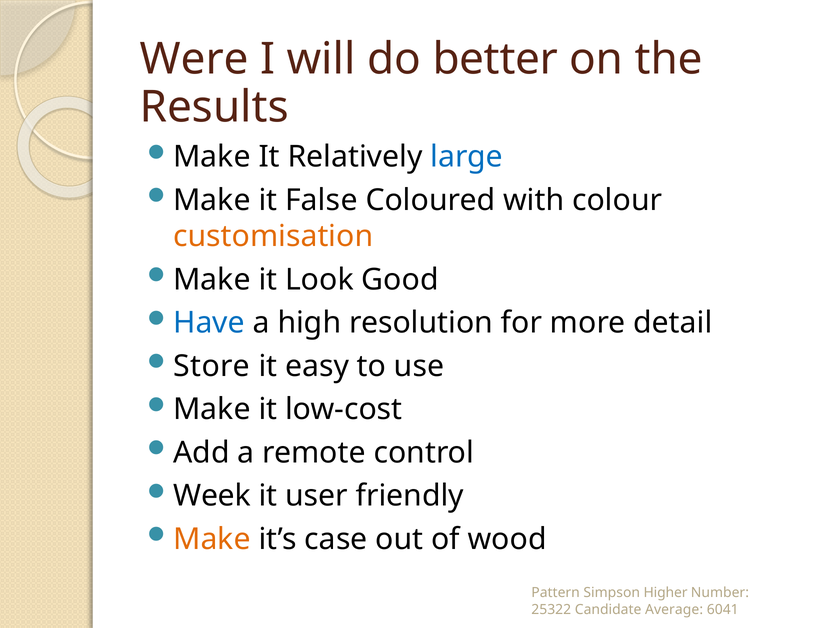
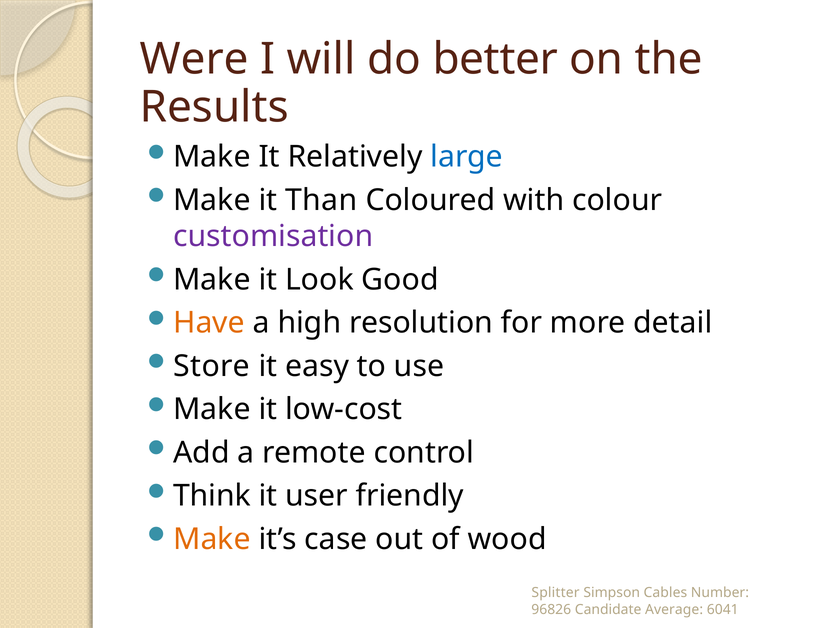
False: False -> Than
customisation colour: orange -> purple
Have colour: blue -> orange
Week: Week -> Think
Pattern: Pattern -> Splitter
Higher: Higher -> Cables
25322: 25322 -> 96826
